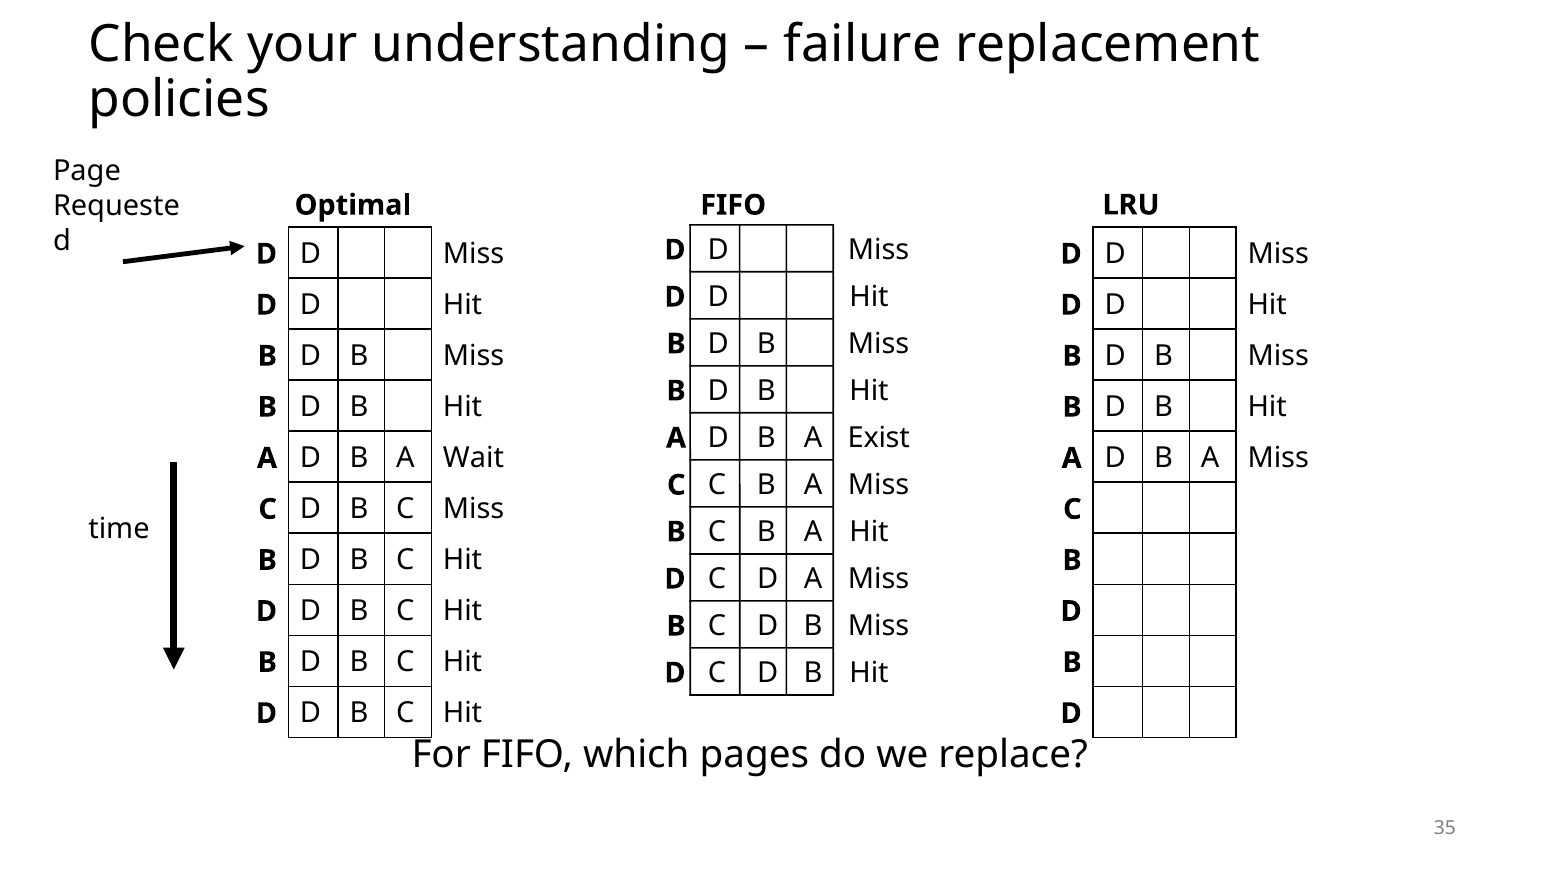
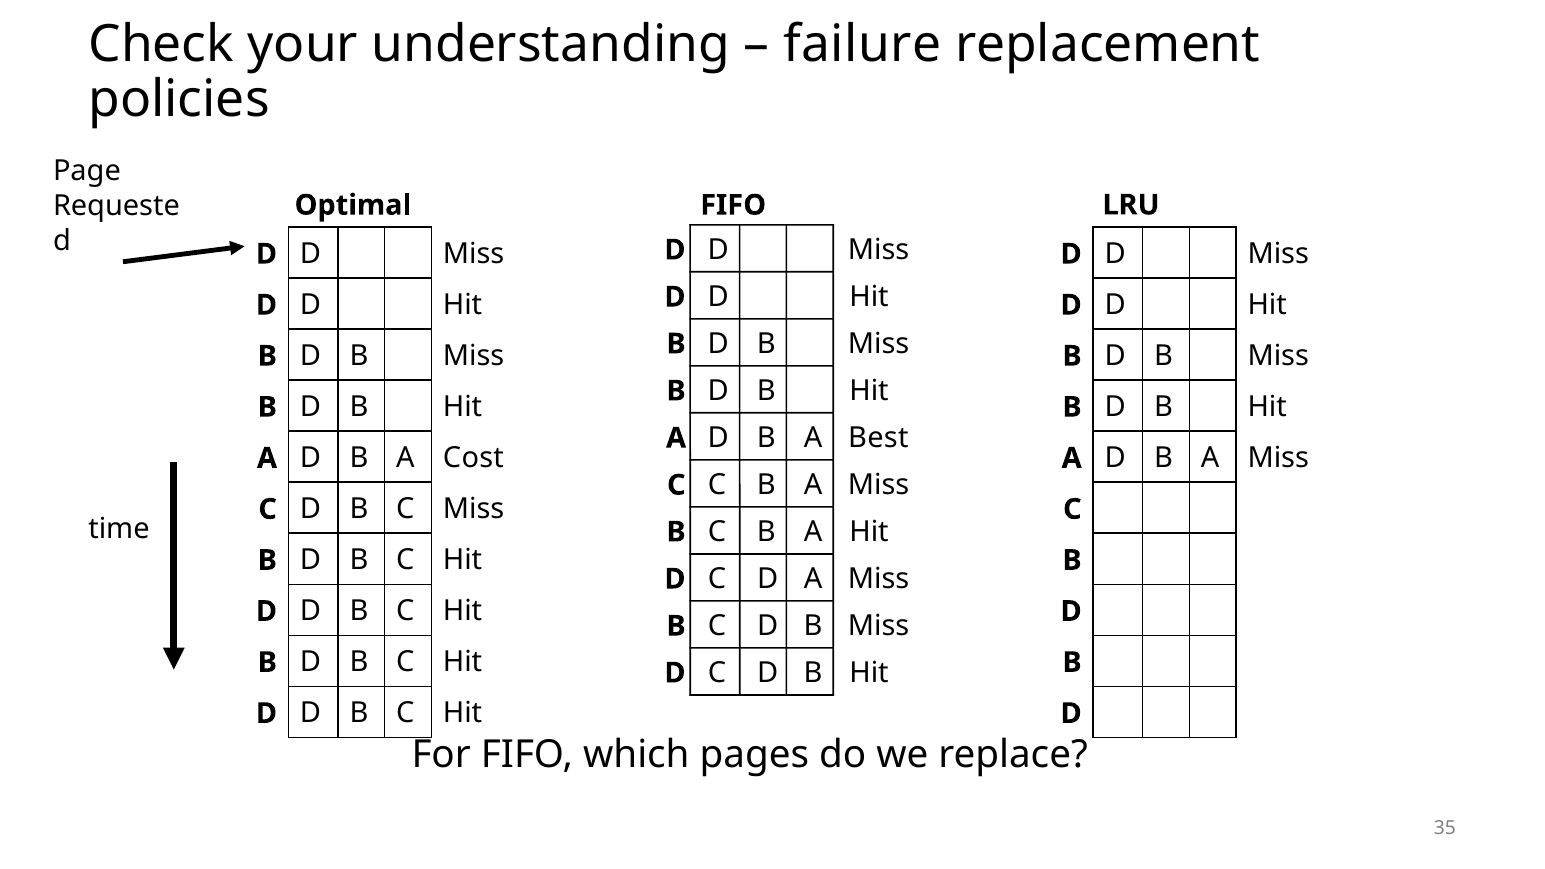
Exist: Exist -> Best
Wait: Wait -> Cost
